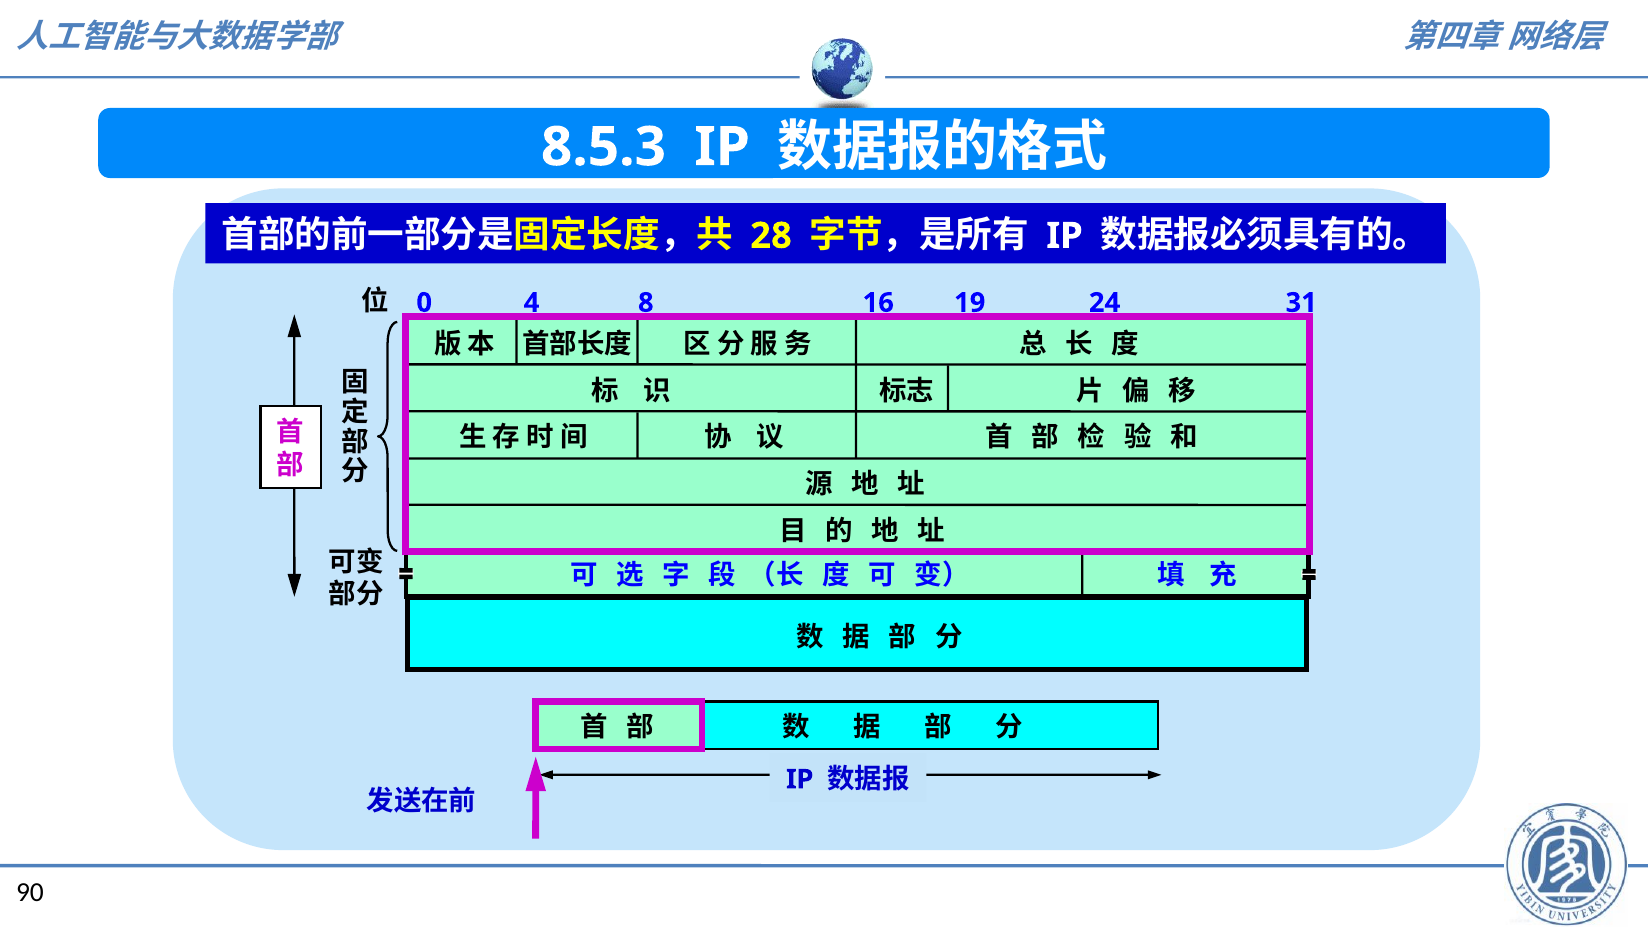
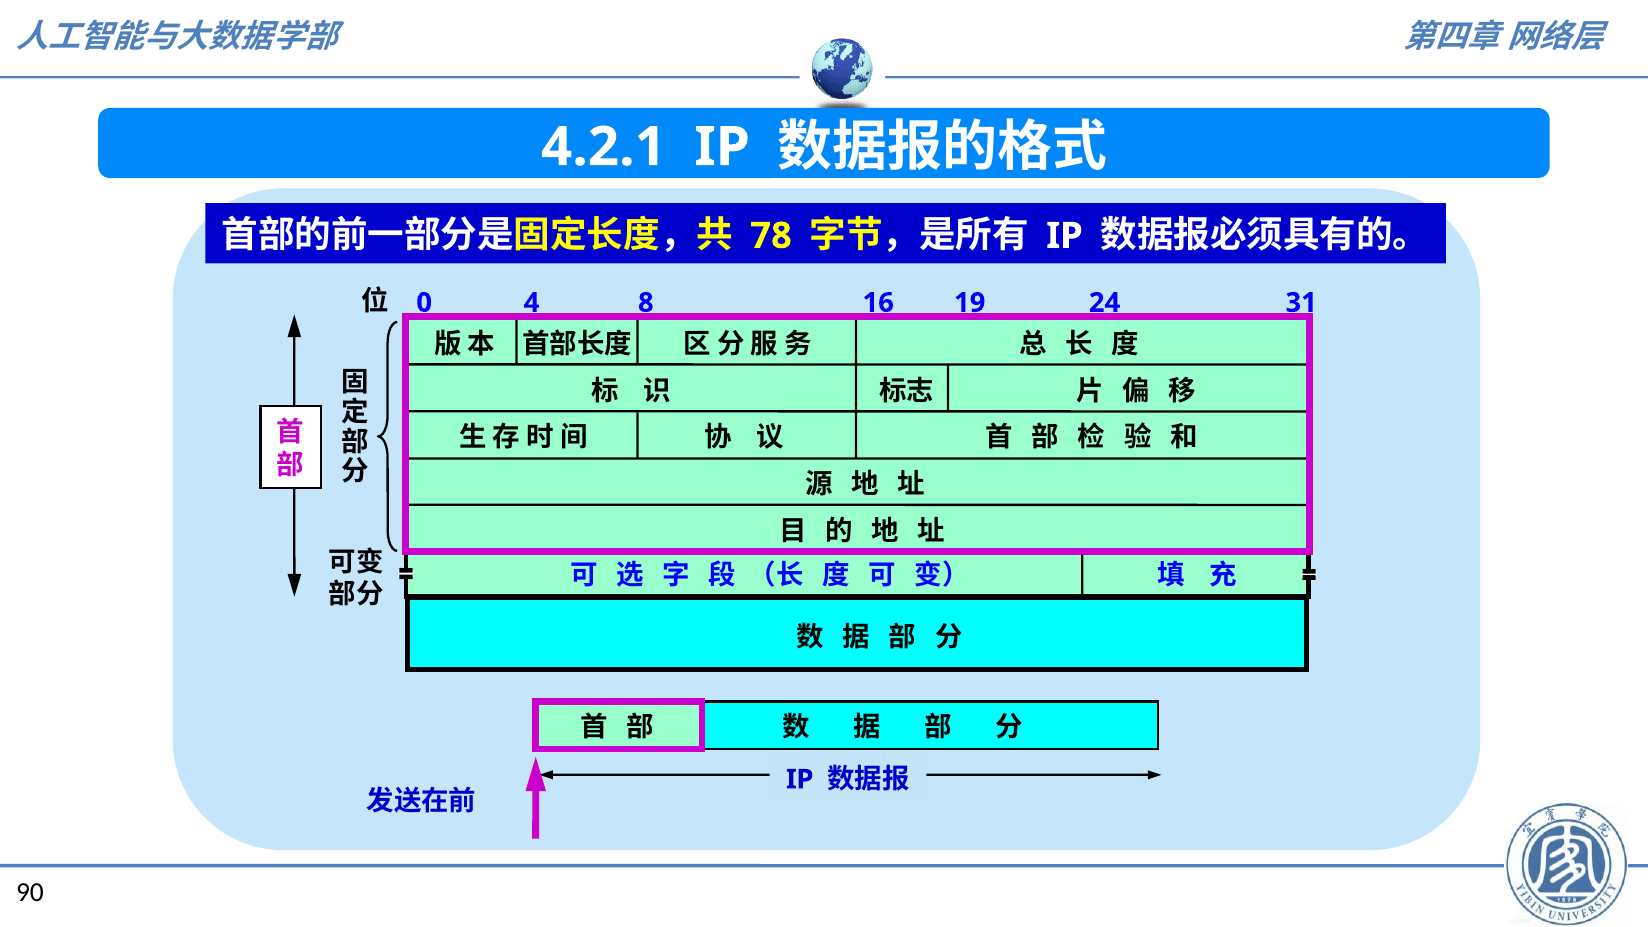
8.5.3: 8.5.3 -> 4.2.1
28: 28 -> 78
